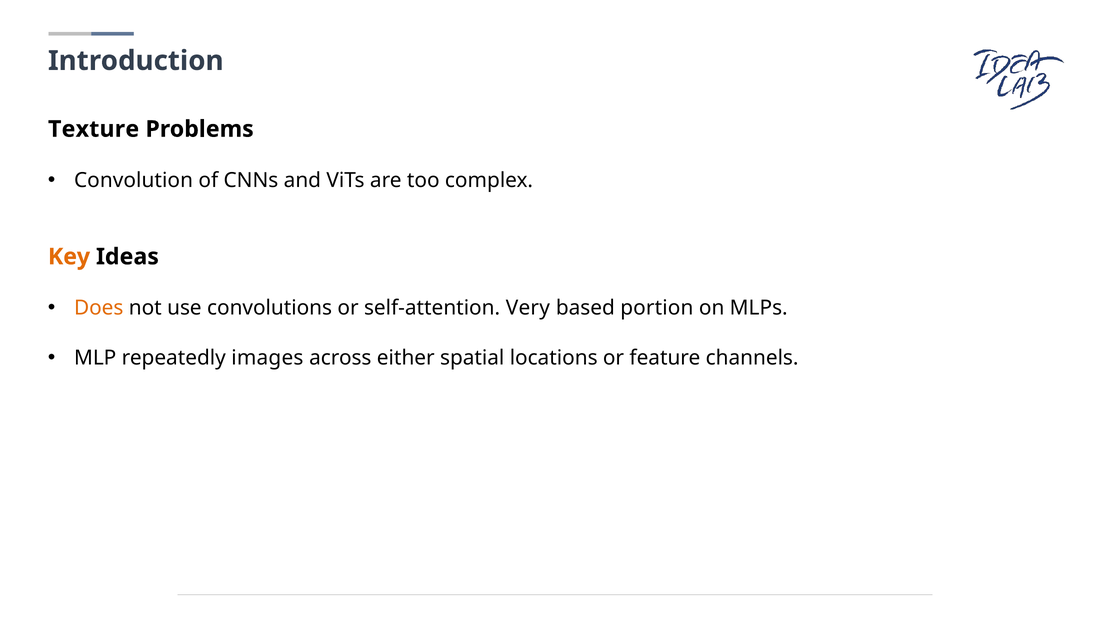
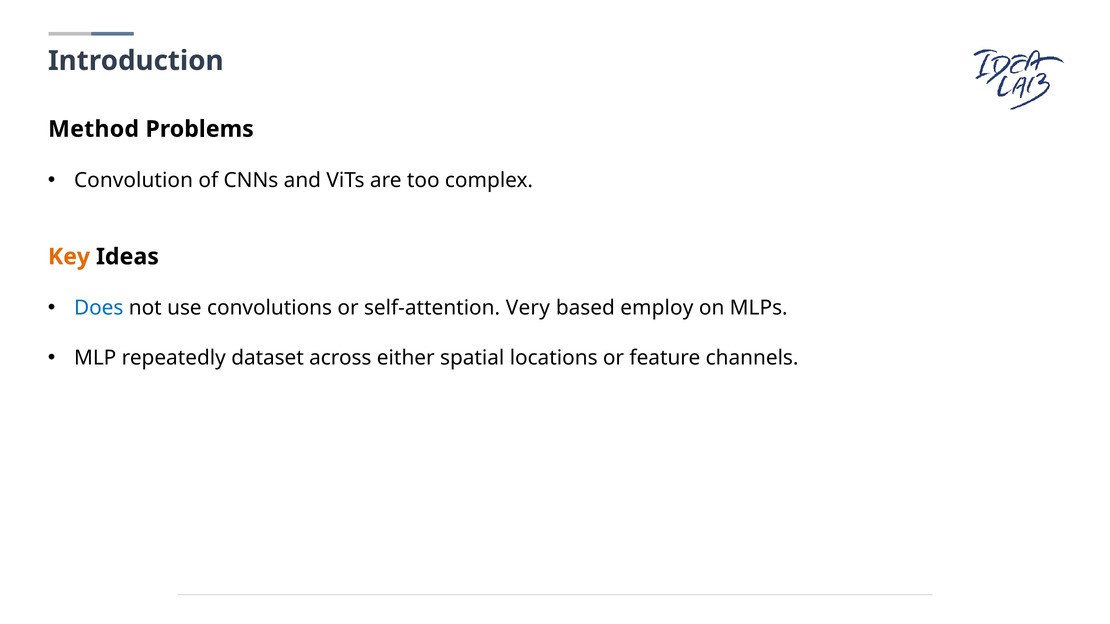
Texture: Texture -> Method
Does colour: orange -> blue
portion: portion -> employ
images: images -> dataset
